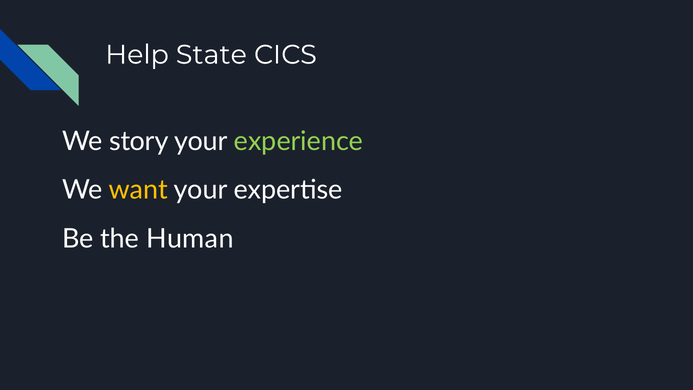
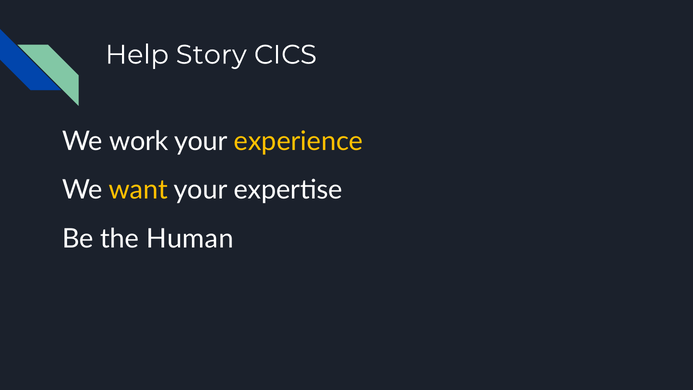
State: State -> Story
story: story -> work
experience colour: light green -> yellow
